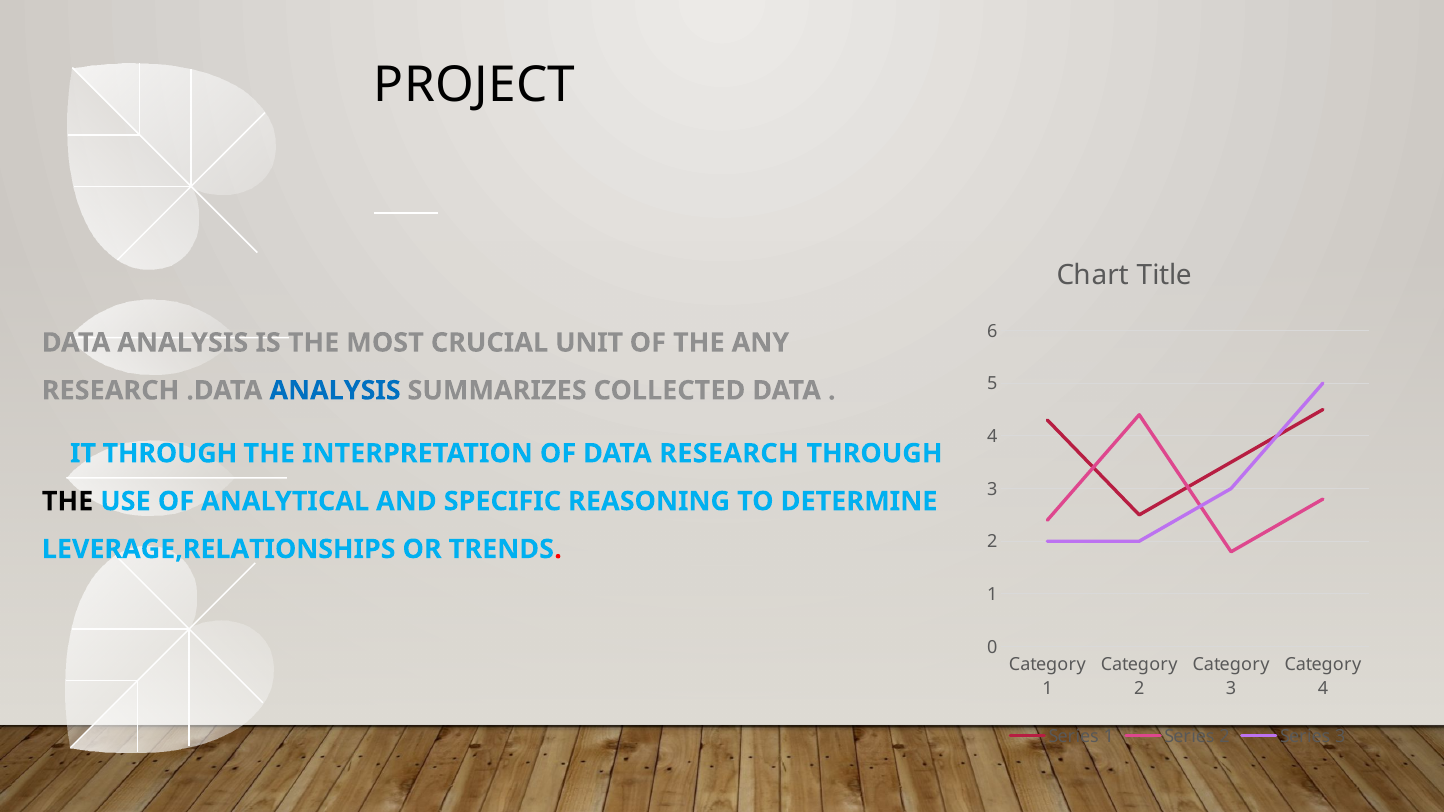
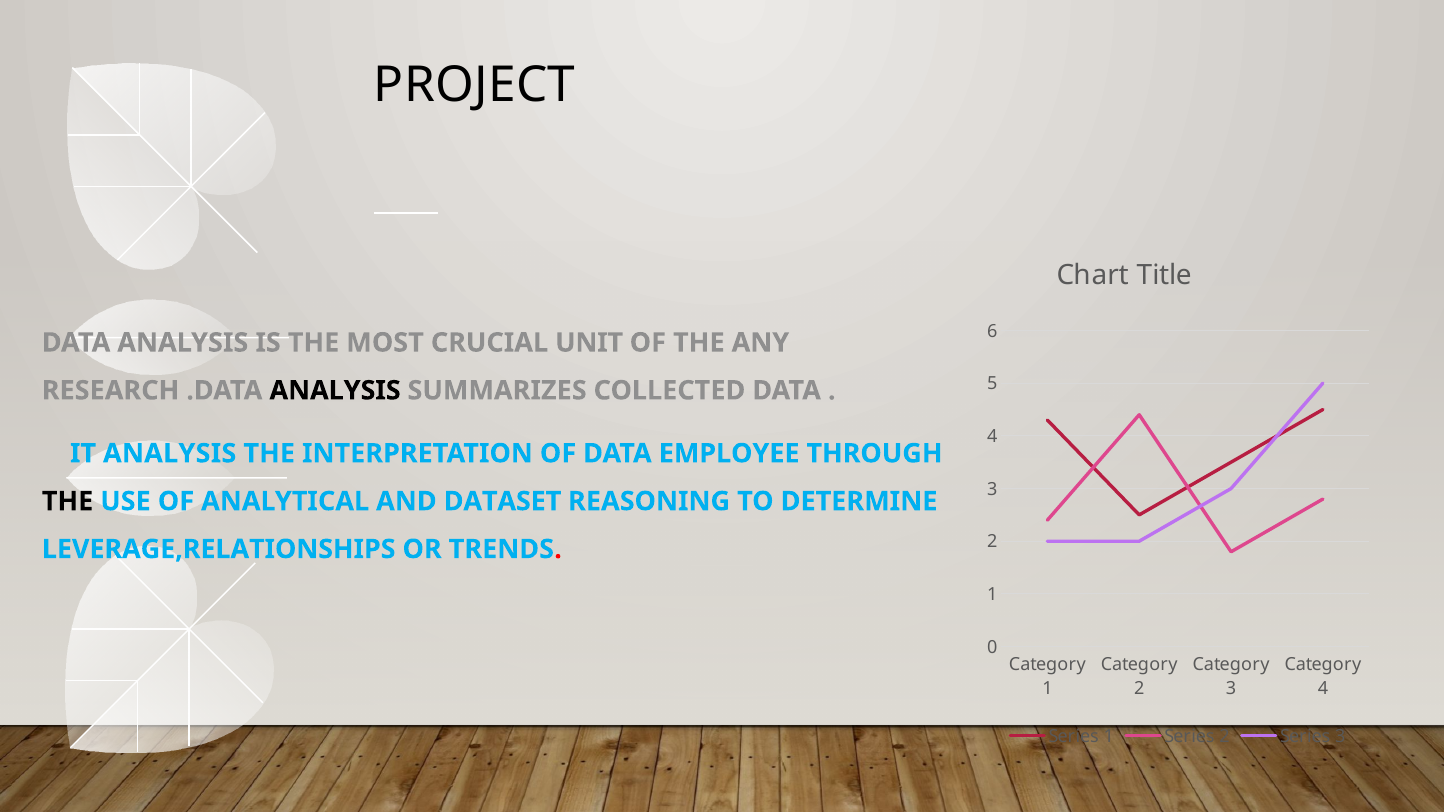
ANALYSIS at (335, 391) colour: blue -> black
IT THROUGH: THROUGH -> ANALYSIS
DATA RESEARCH: RESEARCH -> EMPLOYEE
SPECIFIC: SPECIFIC -> DATASET
